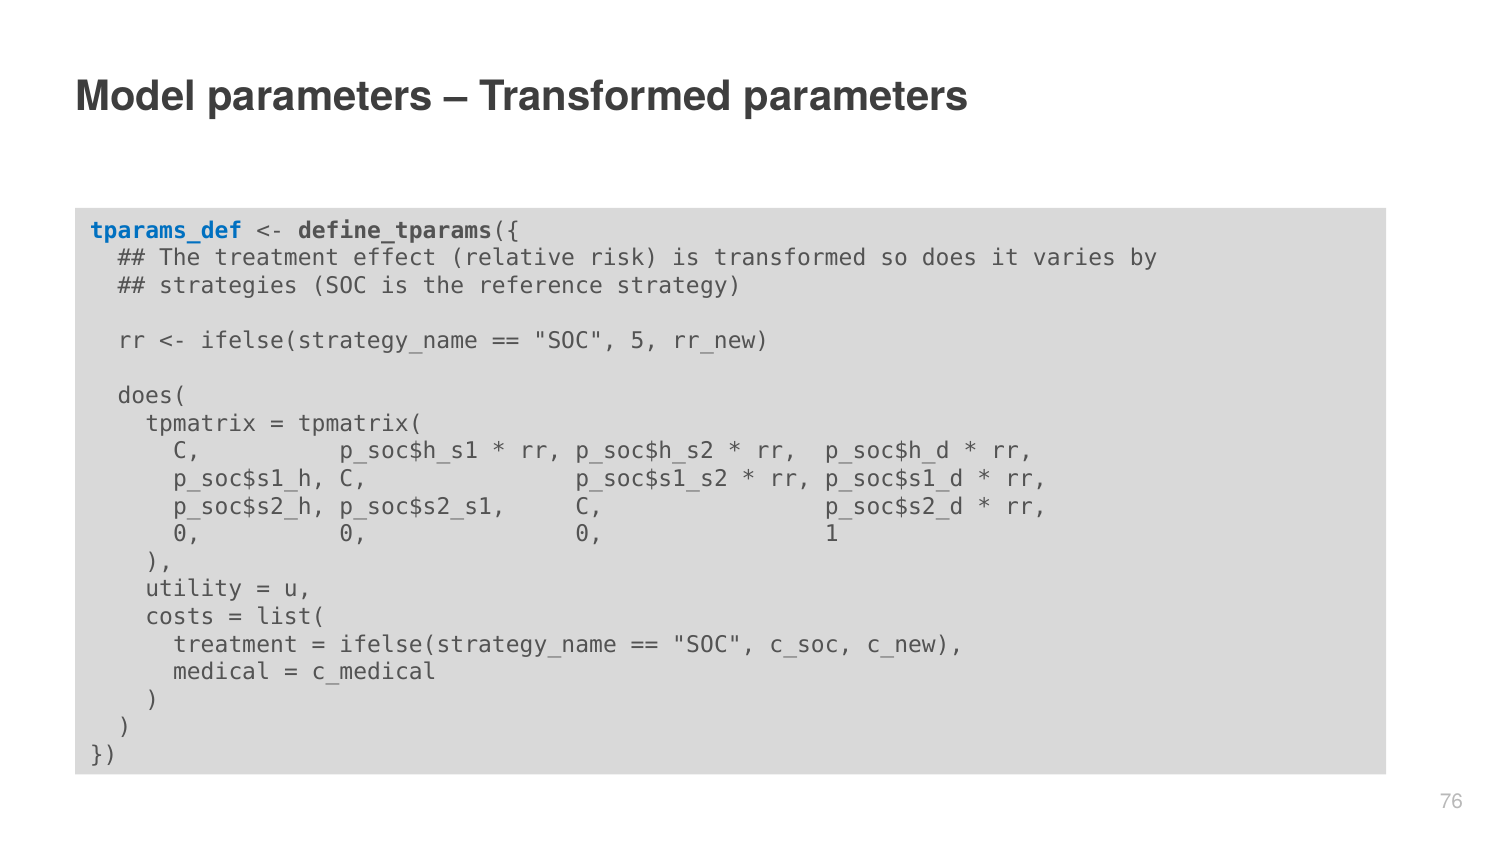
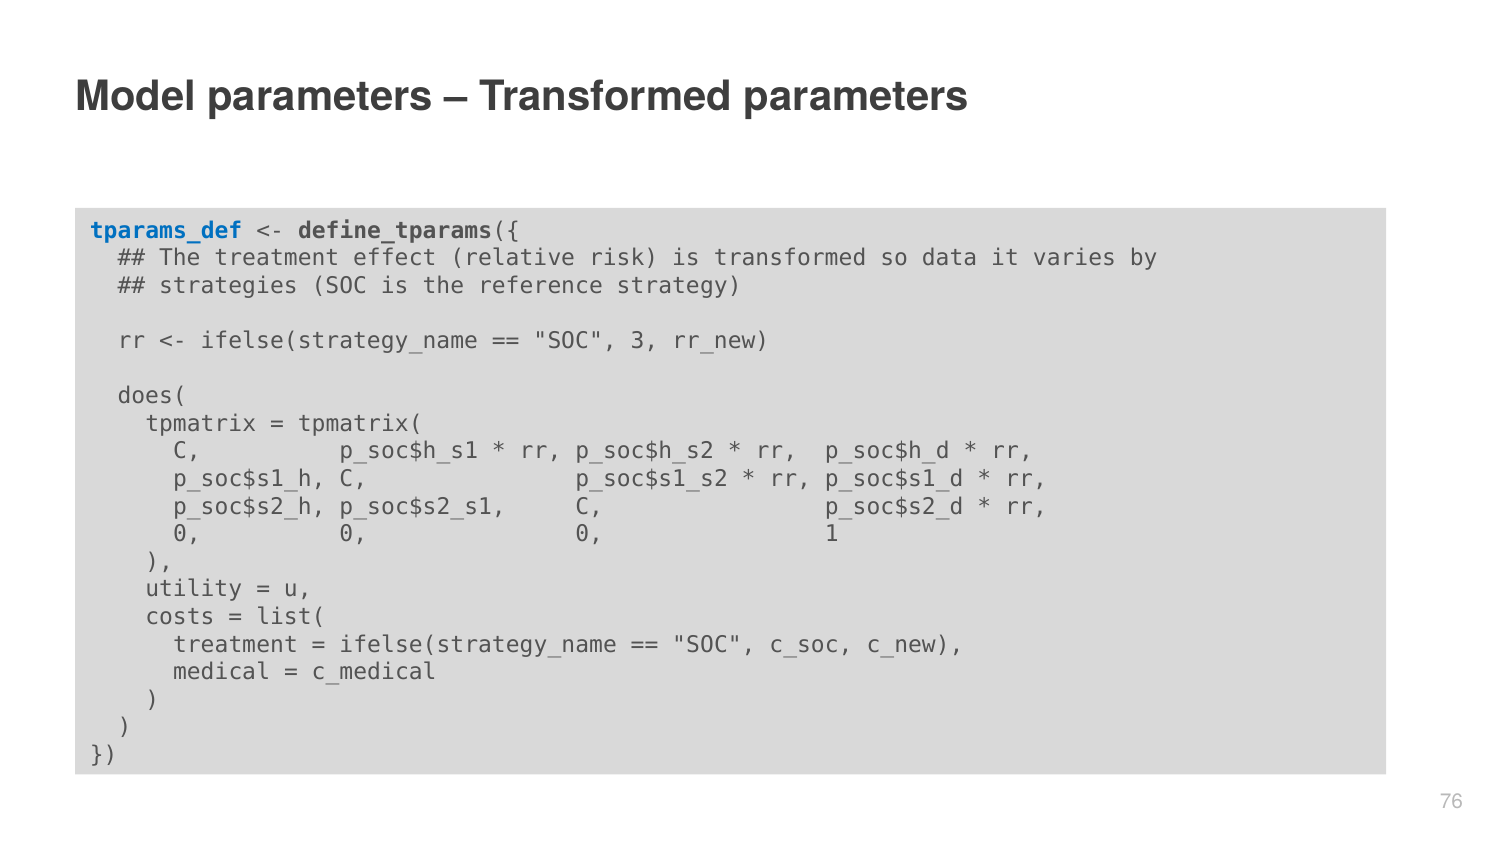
does: does -> data
5: 5 -> 3
